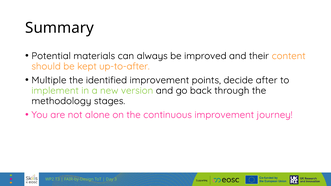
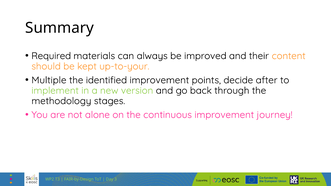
Potential: Potential -> Required
up-to-after: up-to-after -> up-to-your
